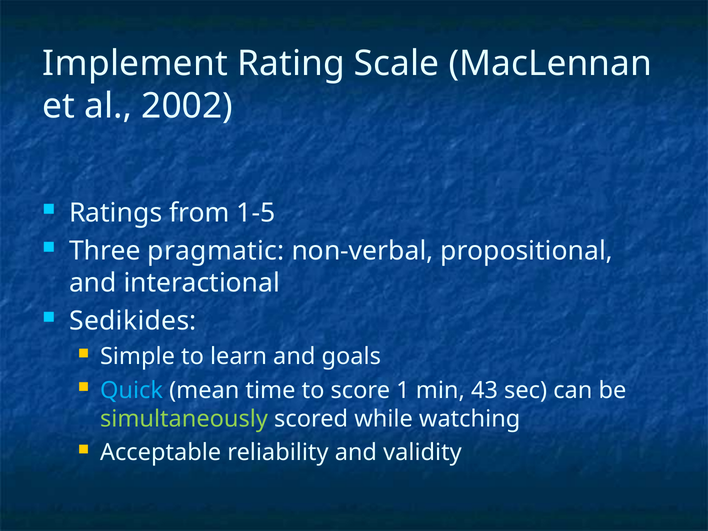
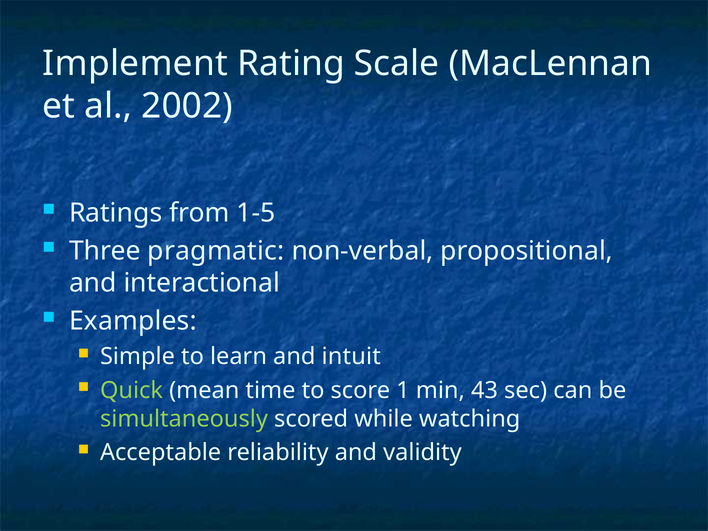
Sedikides: Sedikides -> Examples
goals: goals -> intuit
Quick colour: light blue -> light green
